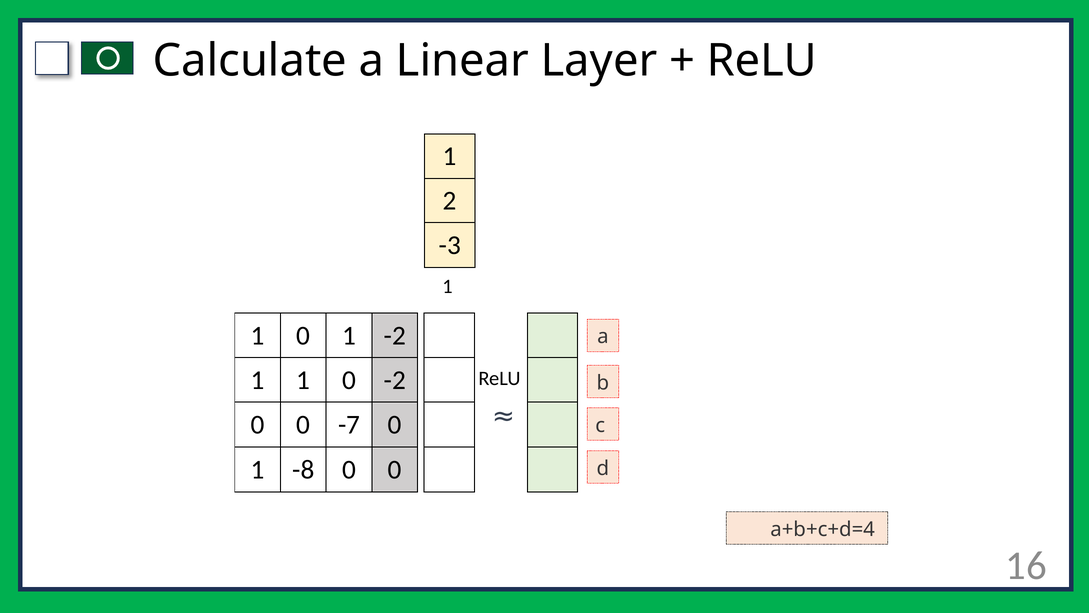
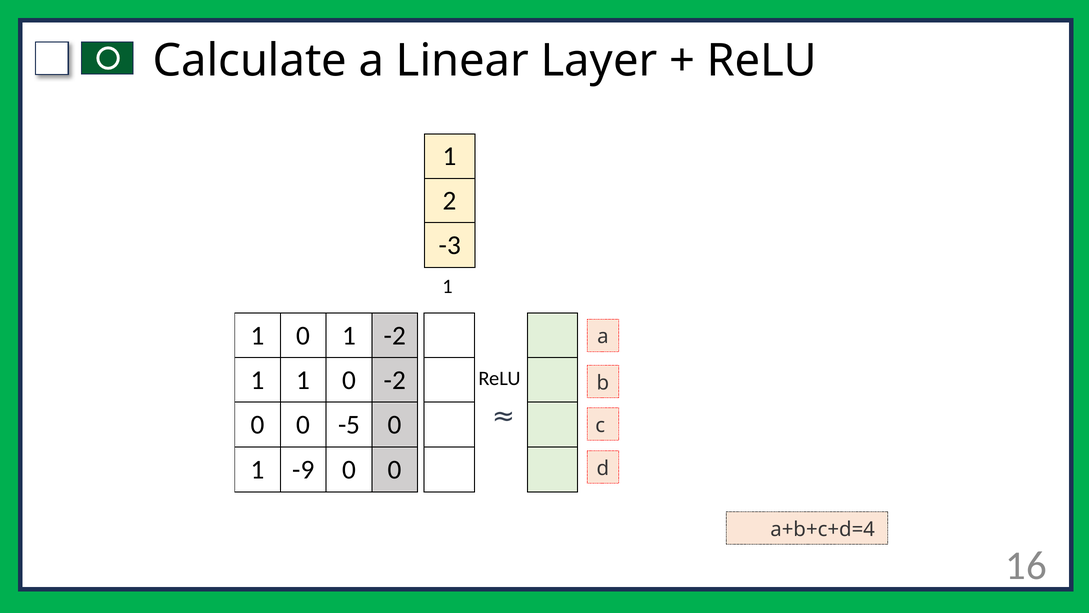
-7: -7 -> -5
-8: -8 -> -9
